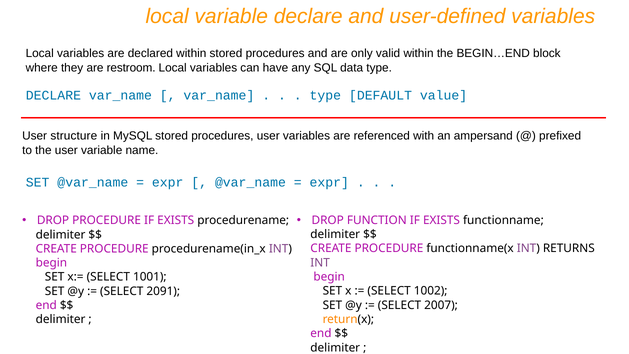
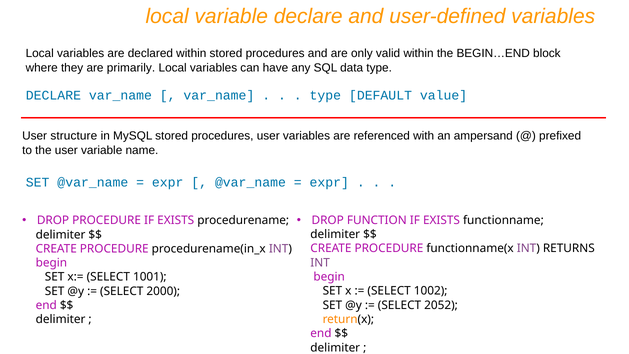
restroom: restroom -> primarily
2091: 2091 -> 2000
2007: 2007 -> 2052
